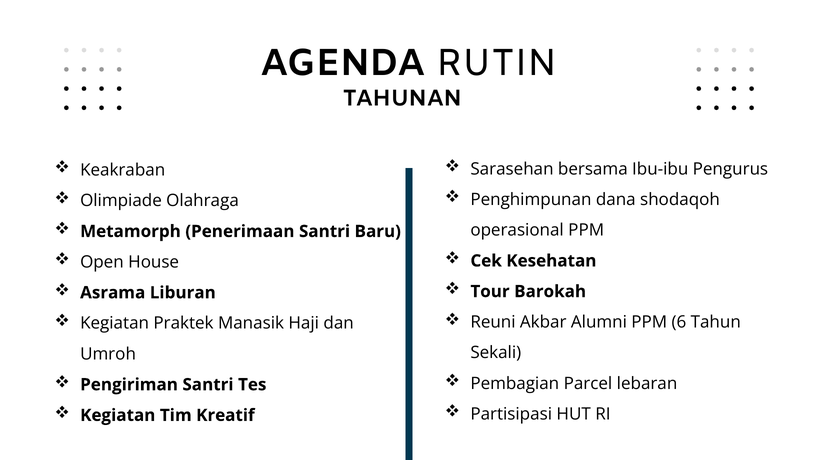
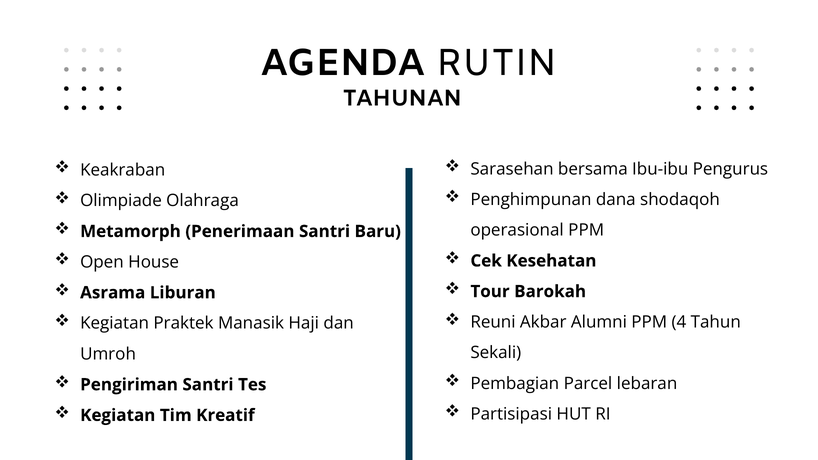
6: 6 -> 4
